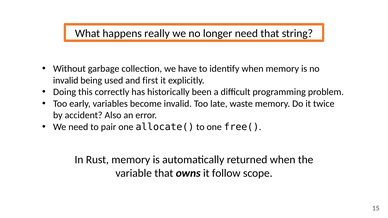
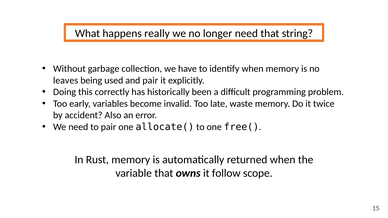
invalid at (66, 81): invalid -> leaves
and first: first -> pair
